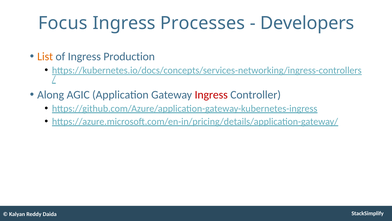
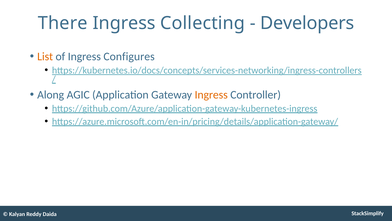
Focus: Focus -> There
Processes: Processes -> Collecting
Production: Production -> Configures
Ingress at (211, 95) colour: red -> orange
